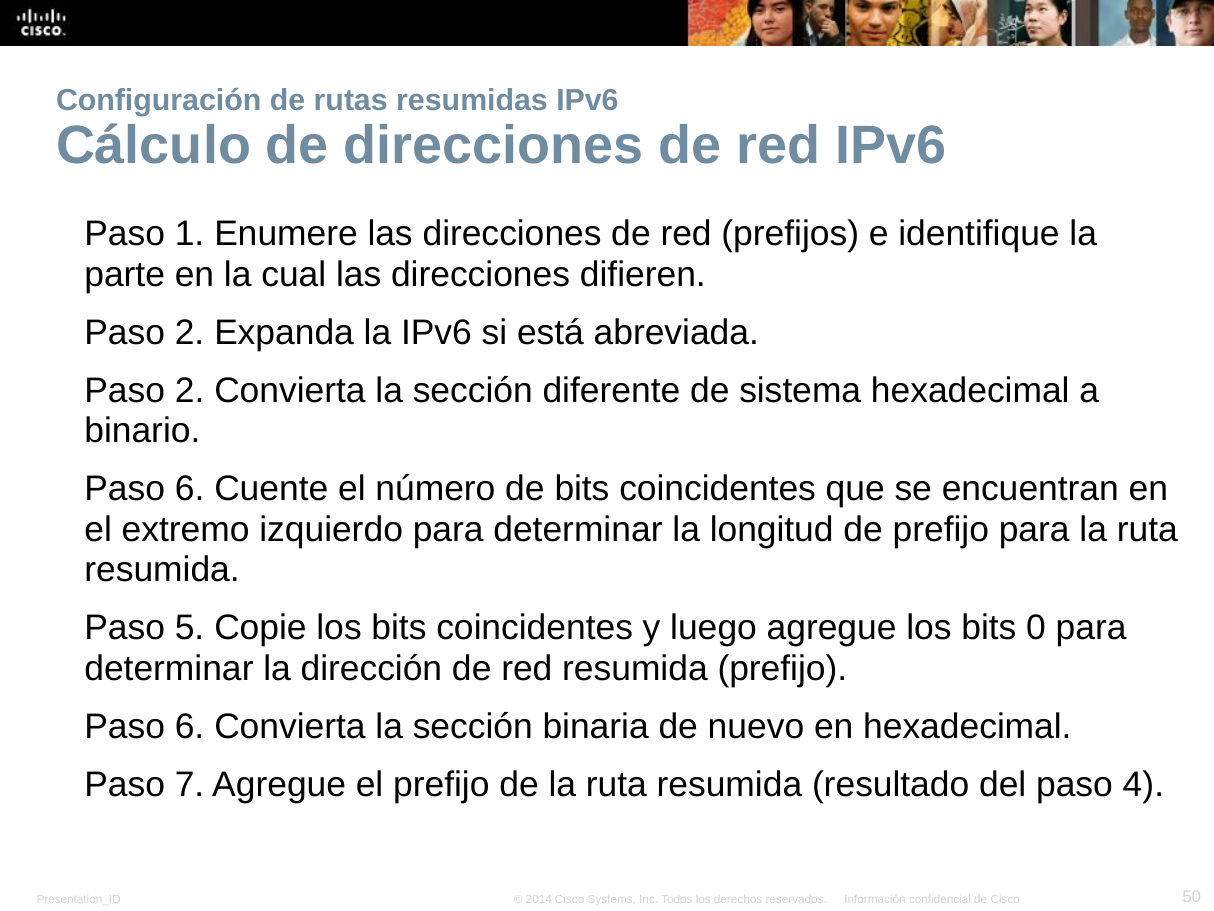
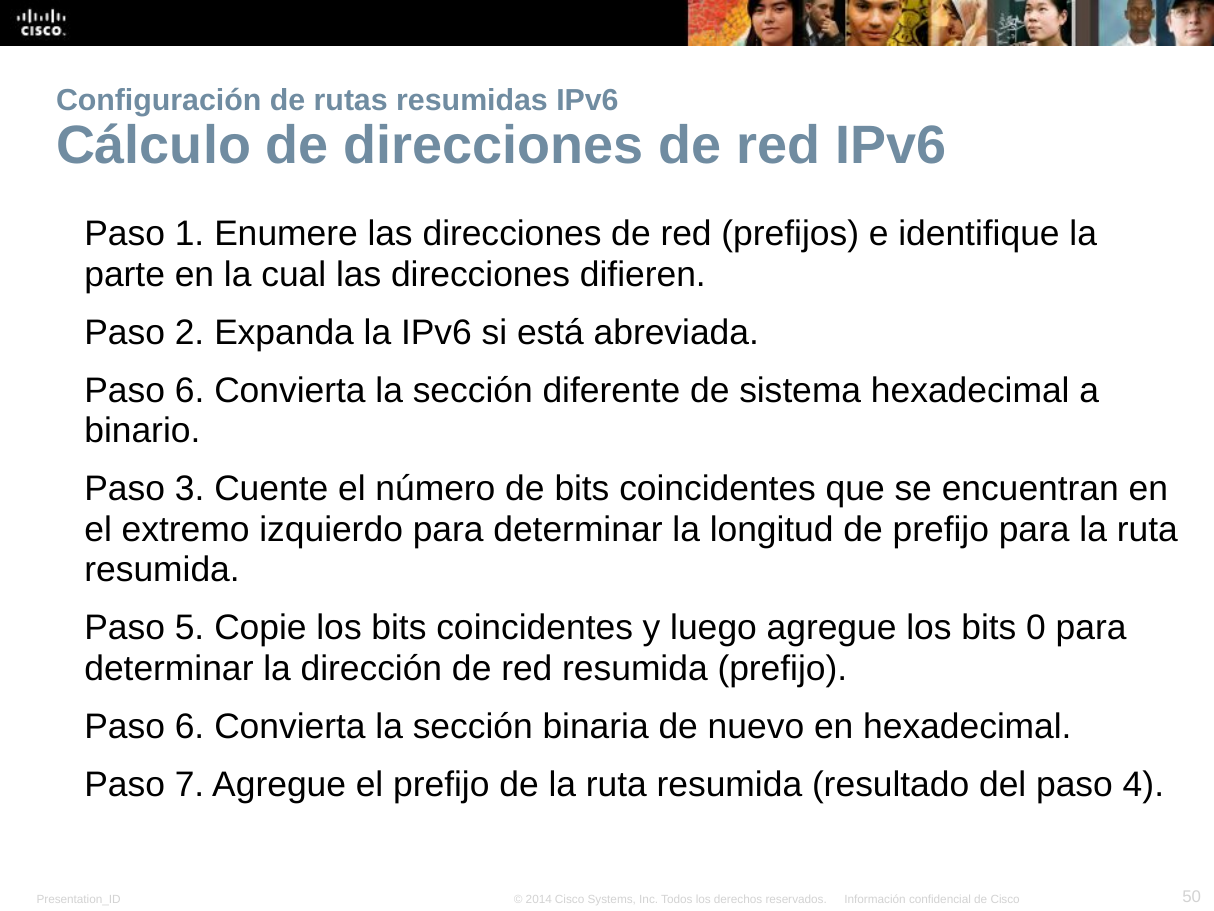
2 at (190, 390): 2 -> 6
6 at (190, 489): 6 -> 3
